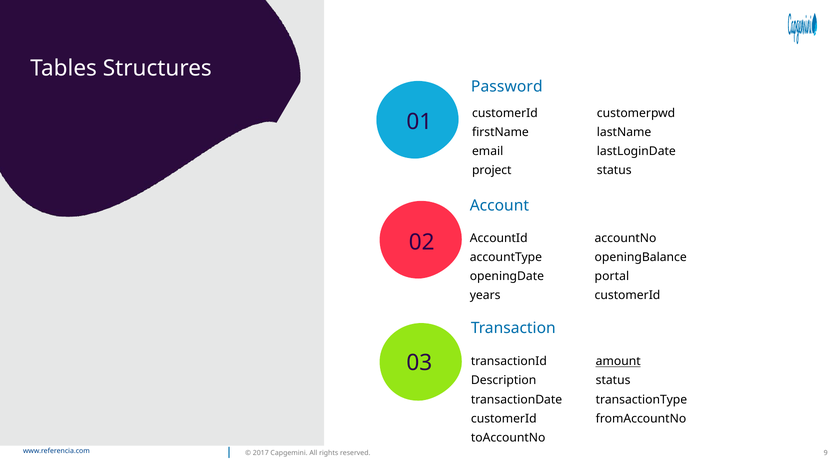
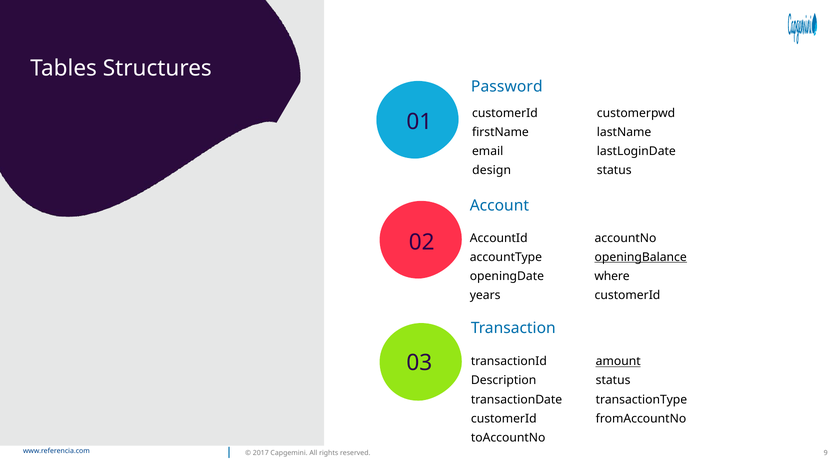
project: project -> design
openingBalance underline: none -> present
portal: portal -> where
